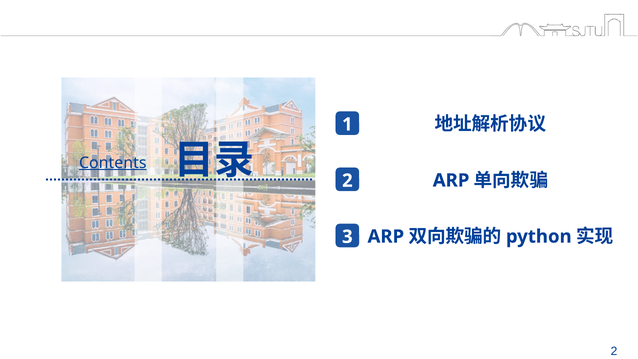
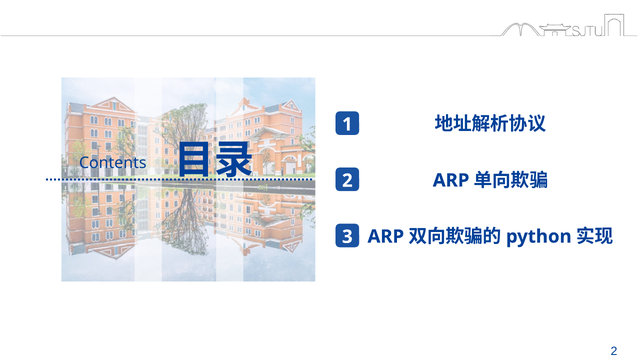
Contents underline: present -> none
